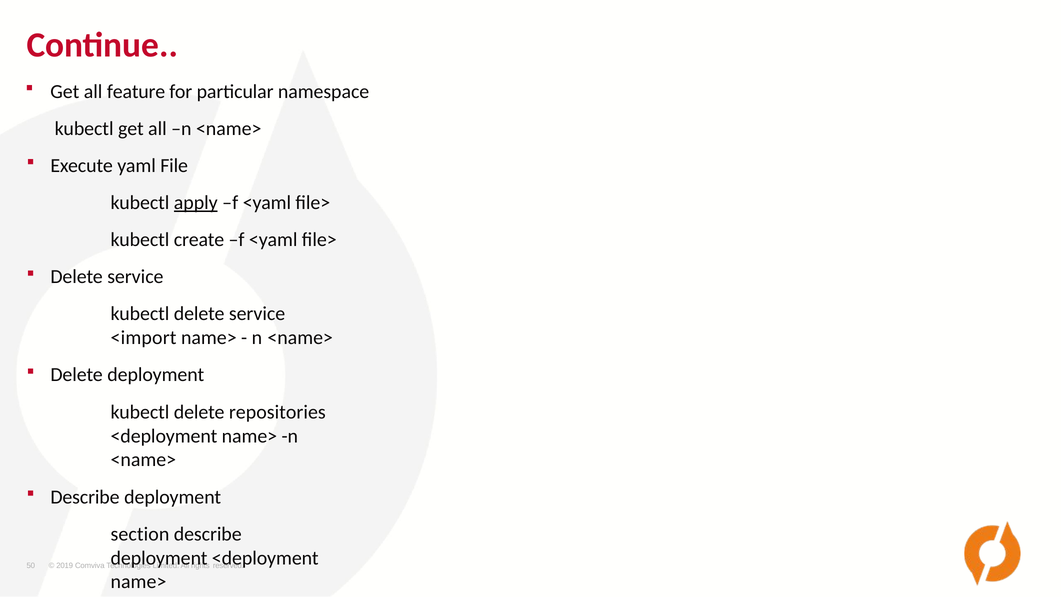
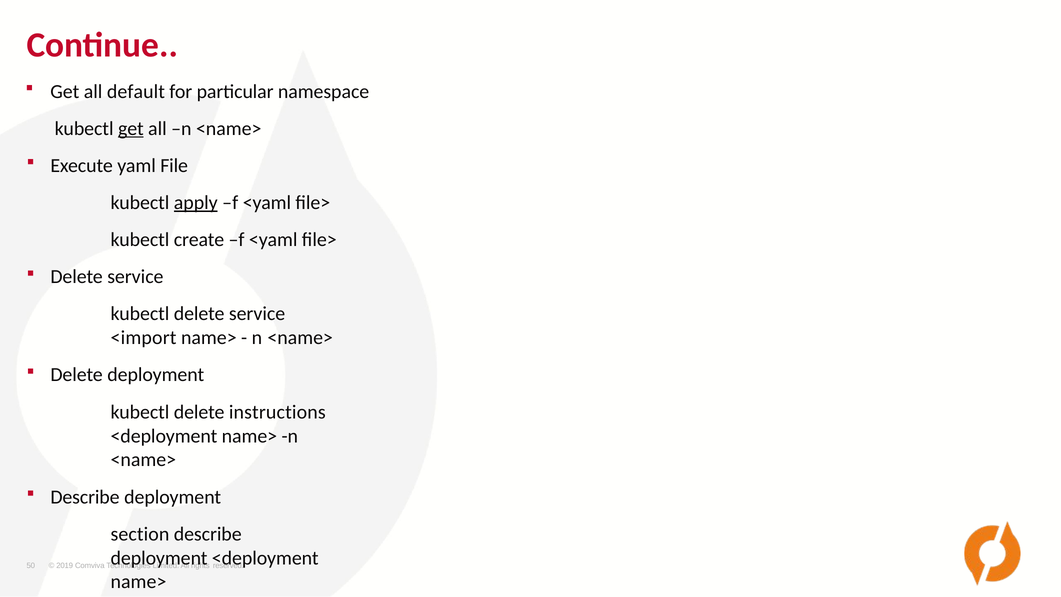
feature: feature -> default
get at (131, 128) underline: none -> present
repositories: repositories -> instructions
